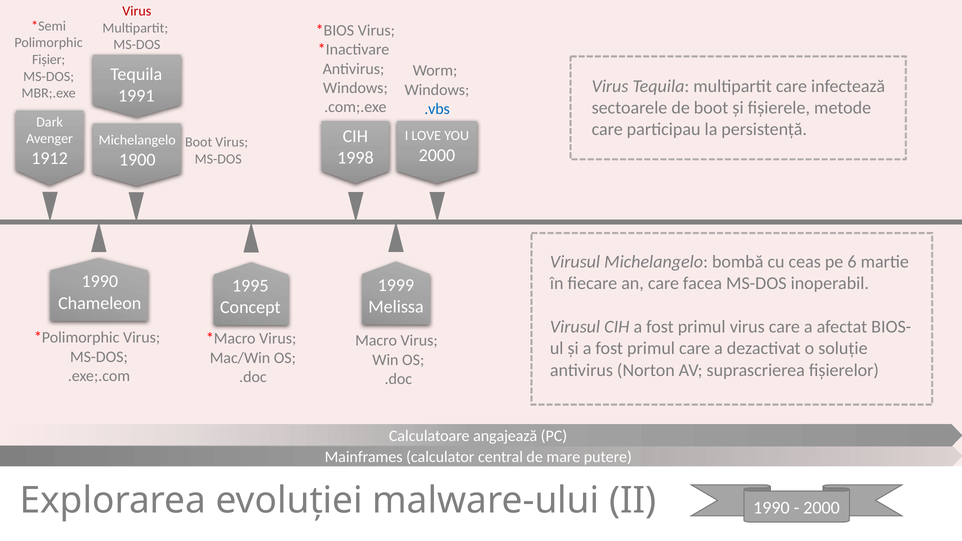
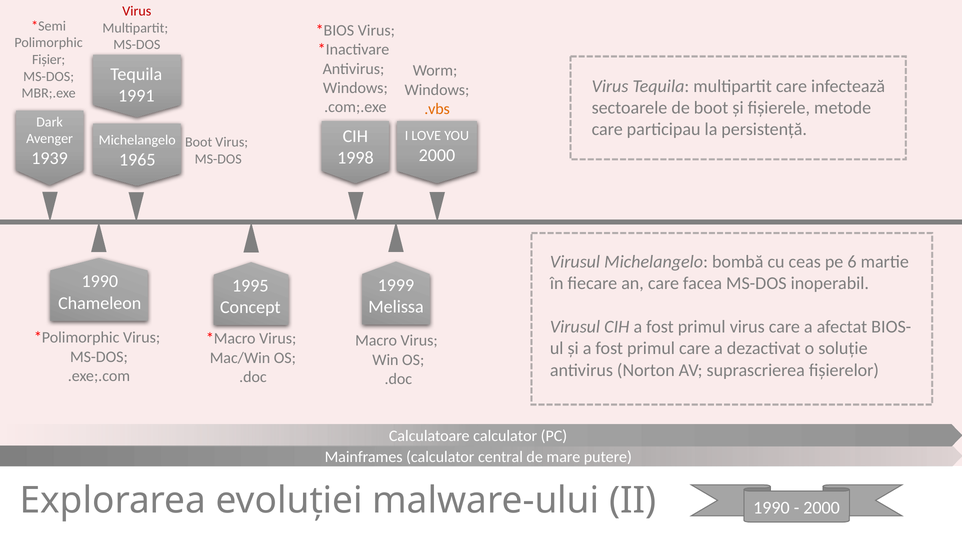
.vbs colour: blue -> orange
1912: 1912 -> 1939
1900: 1900 -> 1965
Calculatoare angajează: angajează -> calculator
